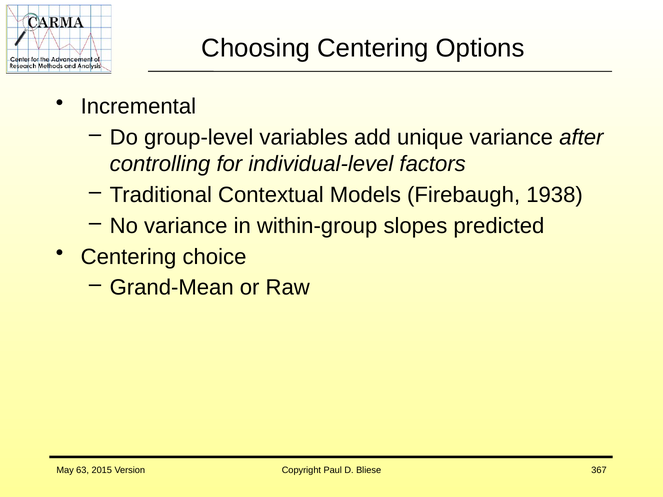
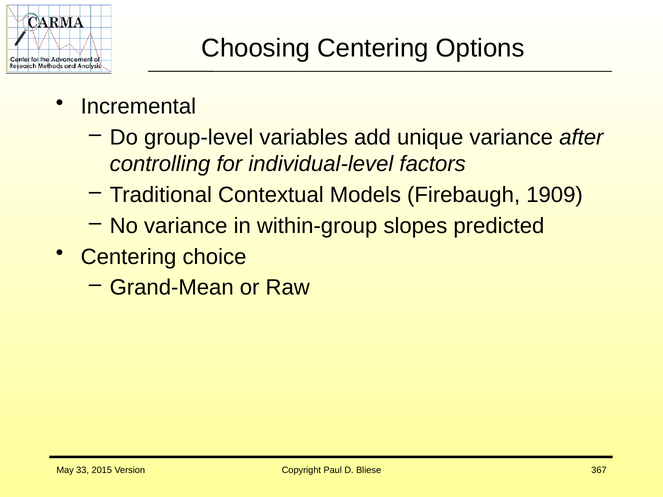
1938: 1938 -> 1909
63: 63 -> 33
